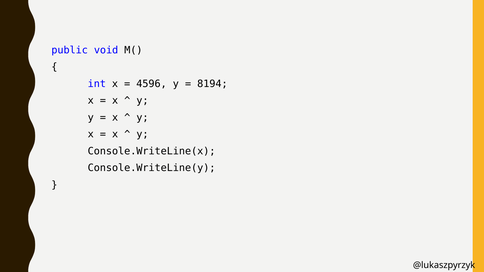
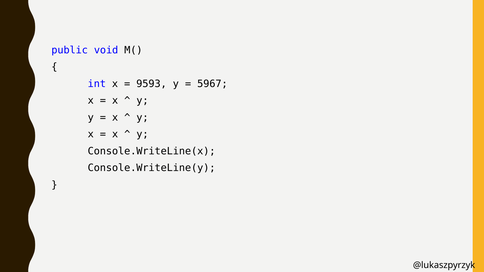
4596: 4596 -> 9593
8194: 8194 -> 5967
